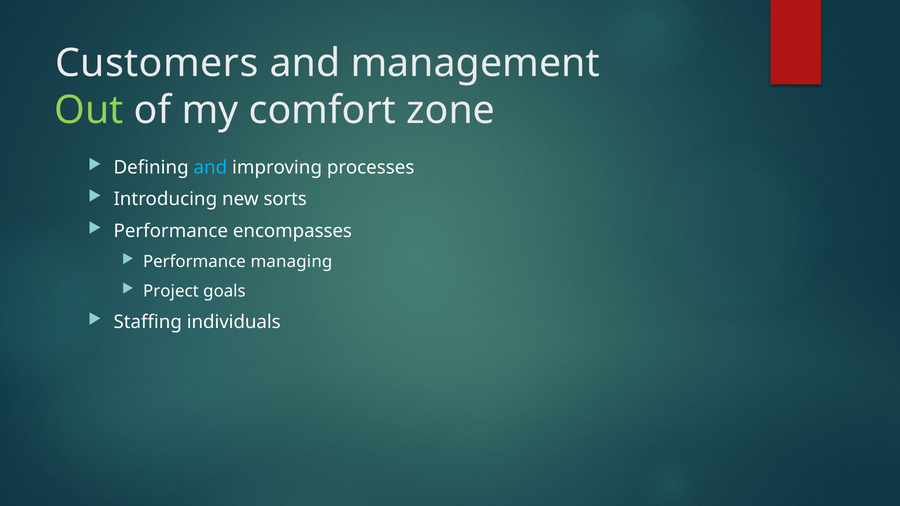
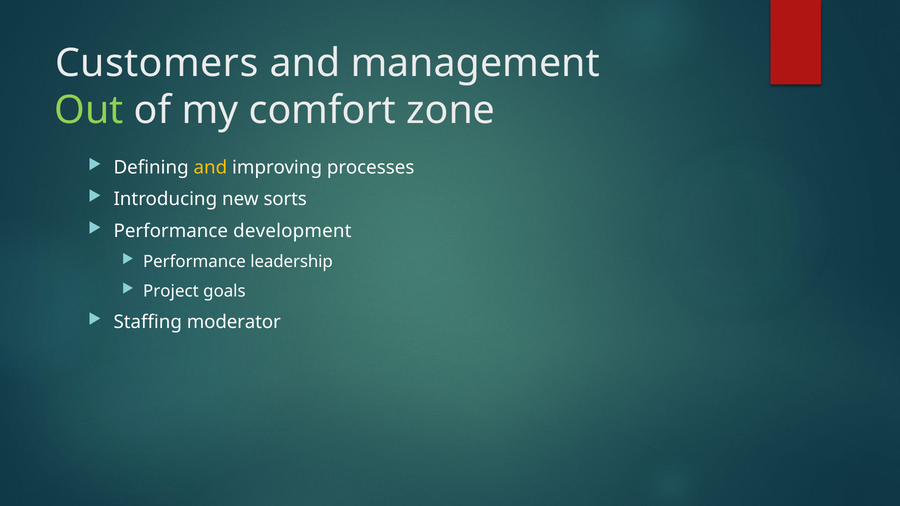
and at (210, 167) colour: light blue -> yellow
encompasses: encompasses -> development
managing: managing -> leadership
individuals: individuals -> moderator
